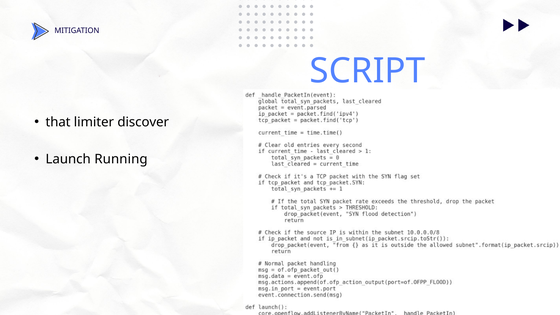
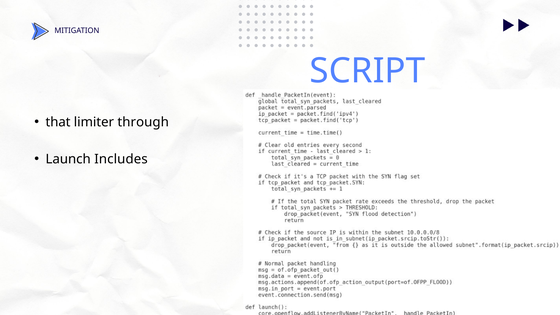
discover: discover -> through
Running: Running -> Includes
